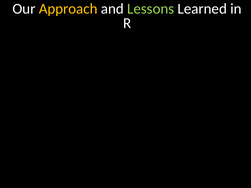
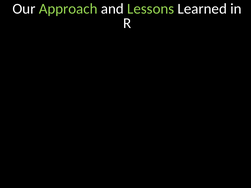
Approach colour: yellow -> light green
